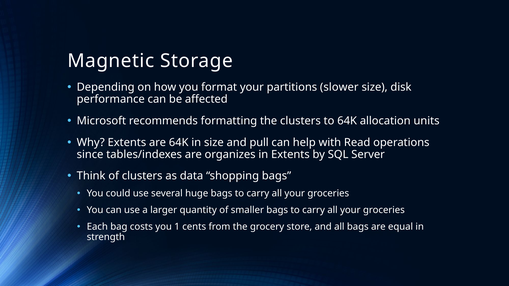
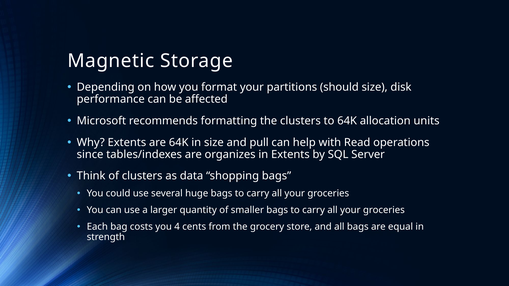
slower: slower -> should
1: 1 -> 4
